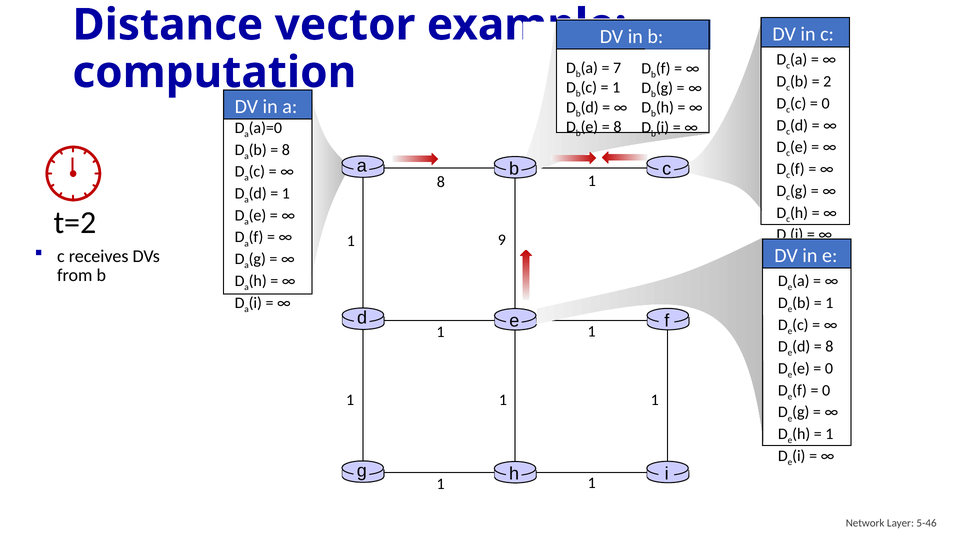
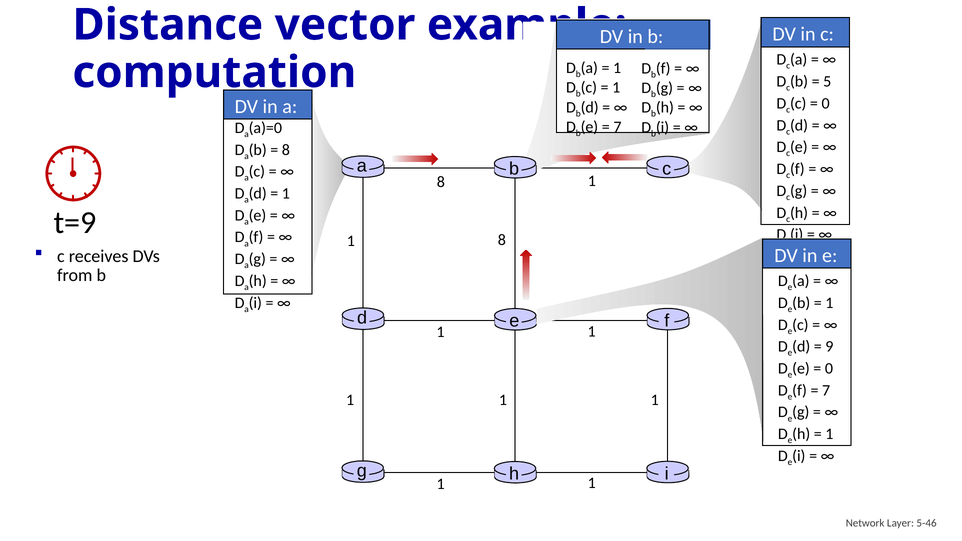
7 at (617, 68): 7 -> 1
2: 2 -> 5
8 at (617, 127): 8 -> 7
t=2: t=2 -> t=9
9 at (502, 240): 9 -> 8
8 at (829, 347): 8 -> 9
0 at (826, 390): 0 -> 7
